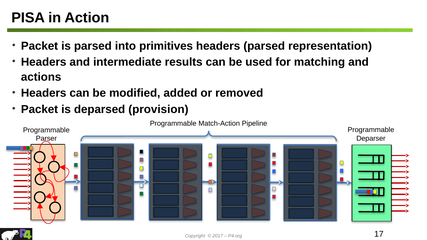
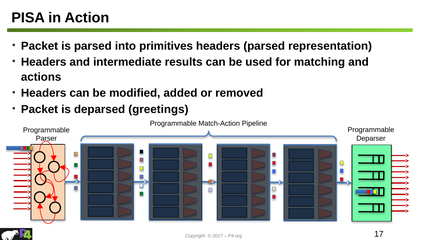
provision: provision -> greetings
